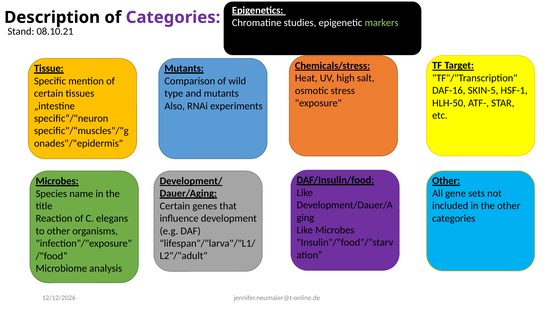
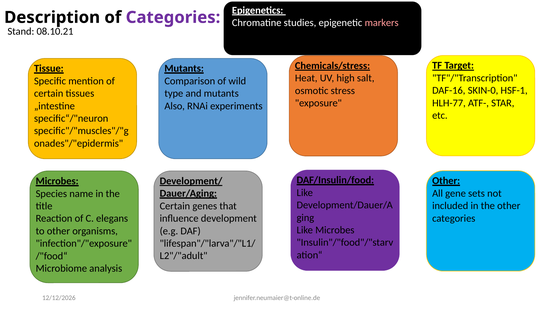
markers colour: light green -> pink
SKIN-5: SKIN-5 -> SKIN-0
HLH-50: HLH-50 -> HLH-77
